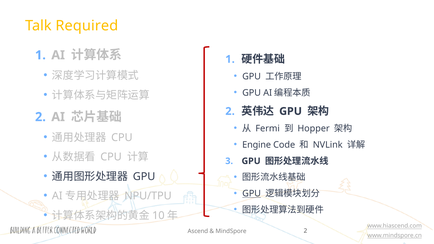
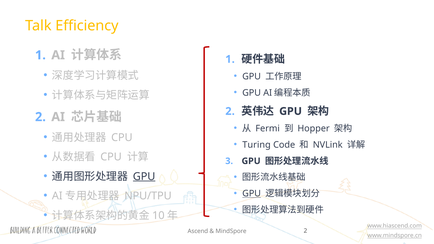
Required: Required -> Efficiency
Engine: Engine -> Turing
GPU at (144, 176) underline: none -> present
